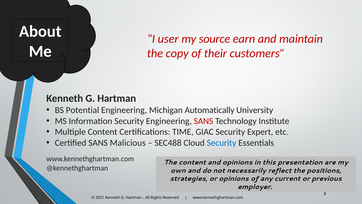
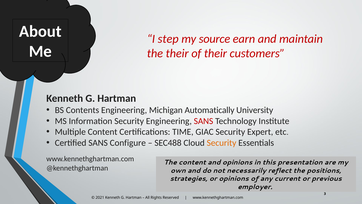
user: user -> step
the copy: copy -> their
Potential: Potential -> Contents
Malicious: Malicious -> Configure
Security at (222, 143) colour: blue -> orange
